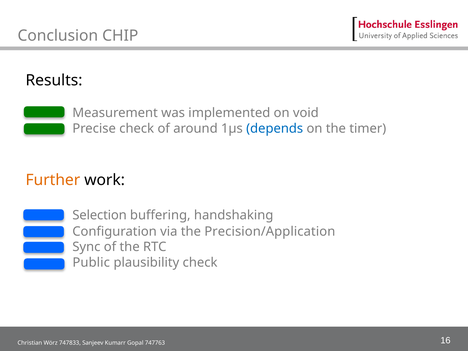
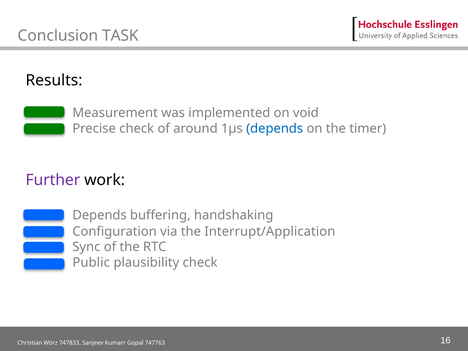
CHIP: CHIP -> TASK
Further colour: orange -> purple
Selection at (100, 215): Selection -> Depends
Precision/Application: Precision/Application -> Interrupt/Application
